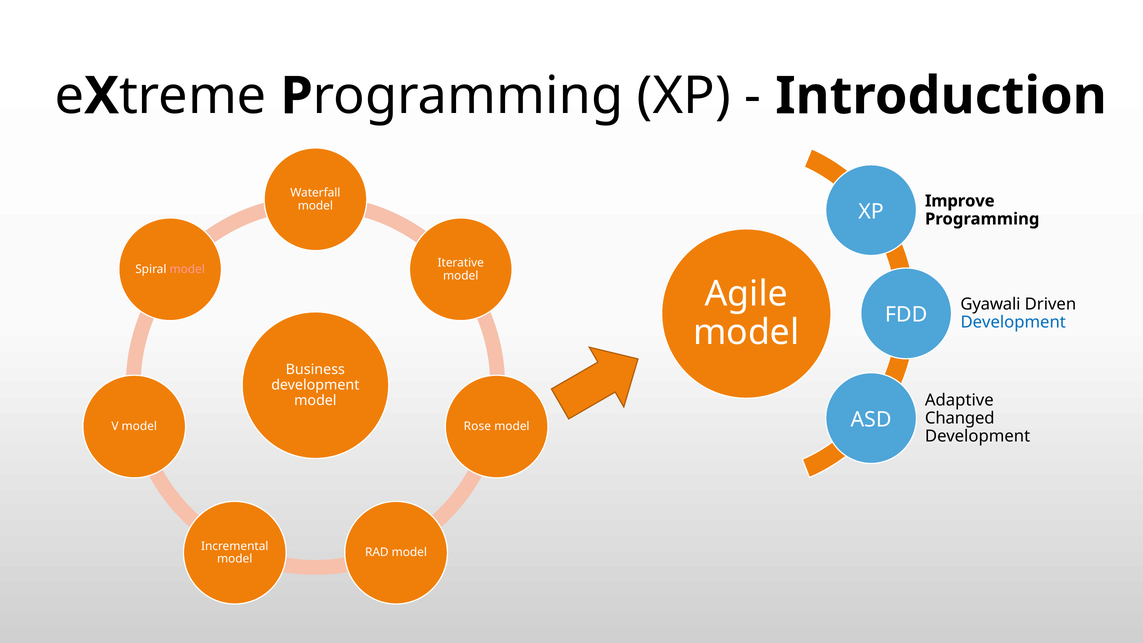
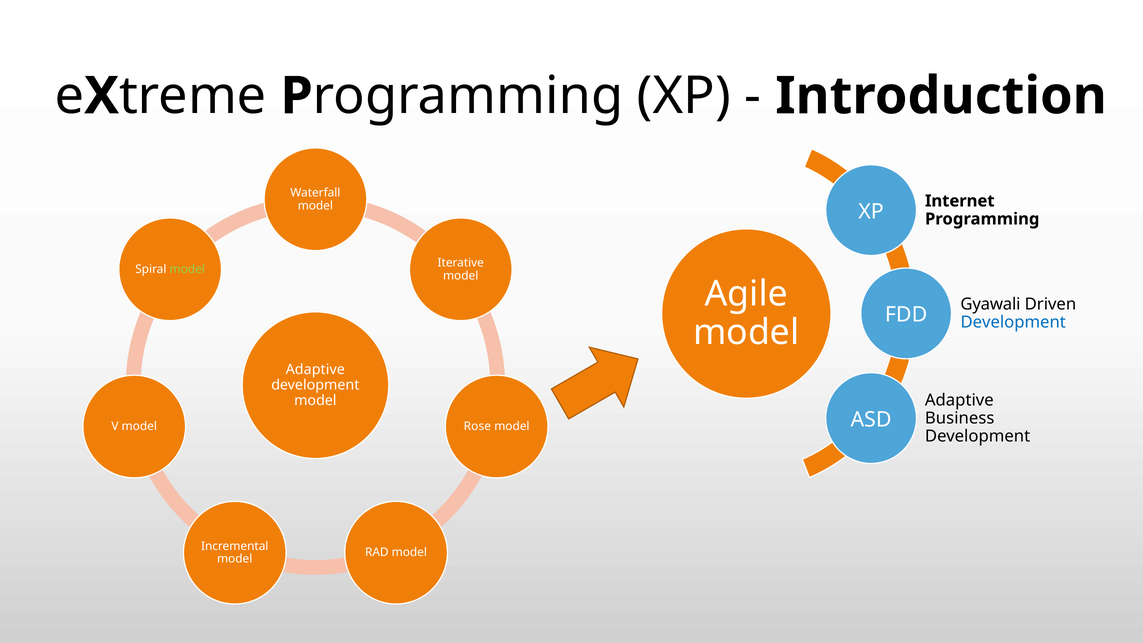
Improve: Improve -> Internet
model at (187, 269) colour: pink -> light green
Business at (315, 370): Business -> Adaptive
Changed: Changed -> Business
